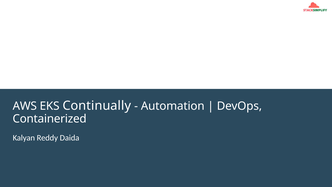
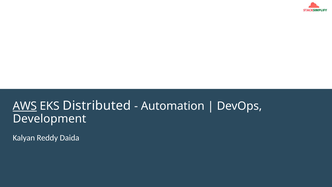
AWS underline: none -> present
Continually: Continually -> Distributed
Containerized: Containerized -> Development
